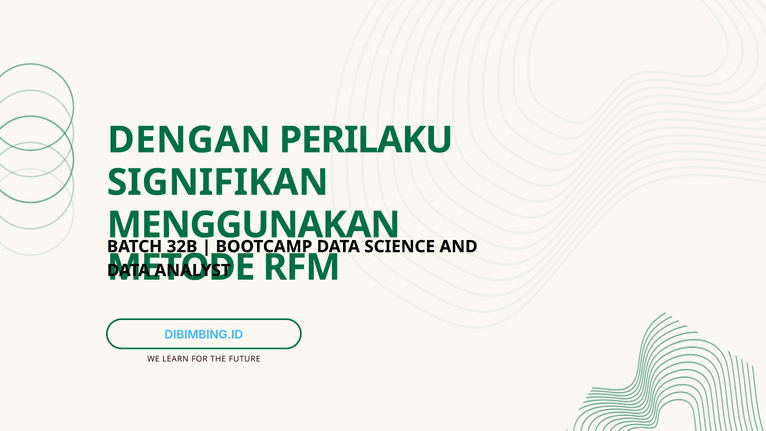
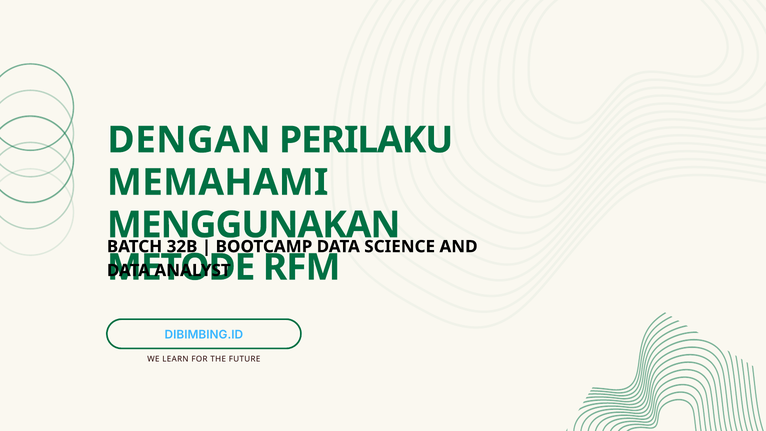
SIGNIFIKAN: SIGNIFIKAN -> MEMAHAMI
